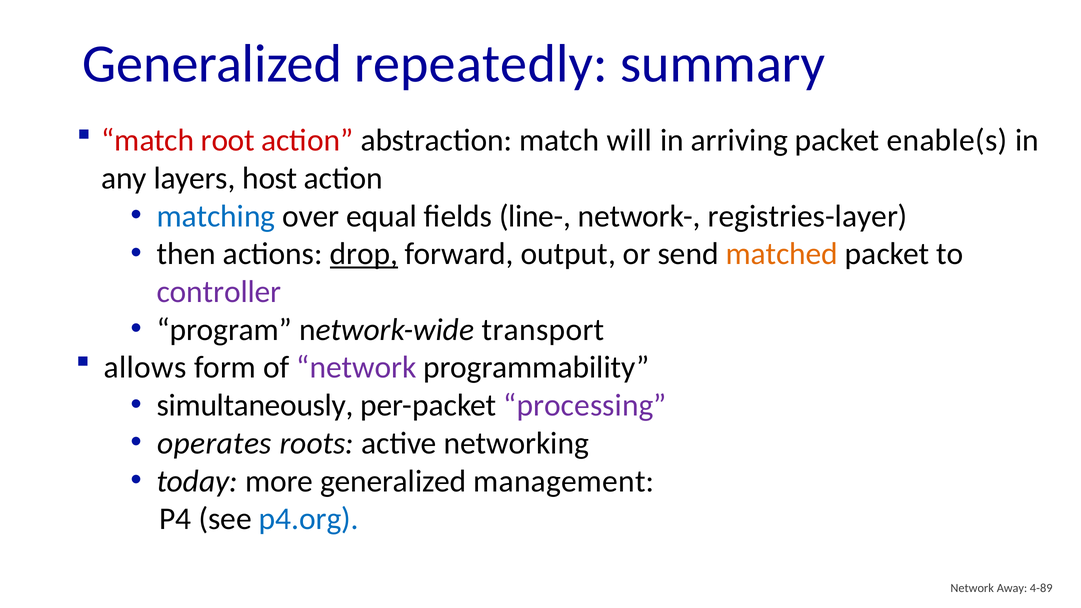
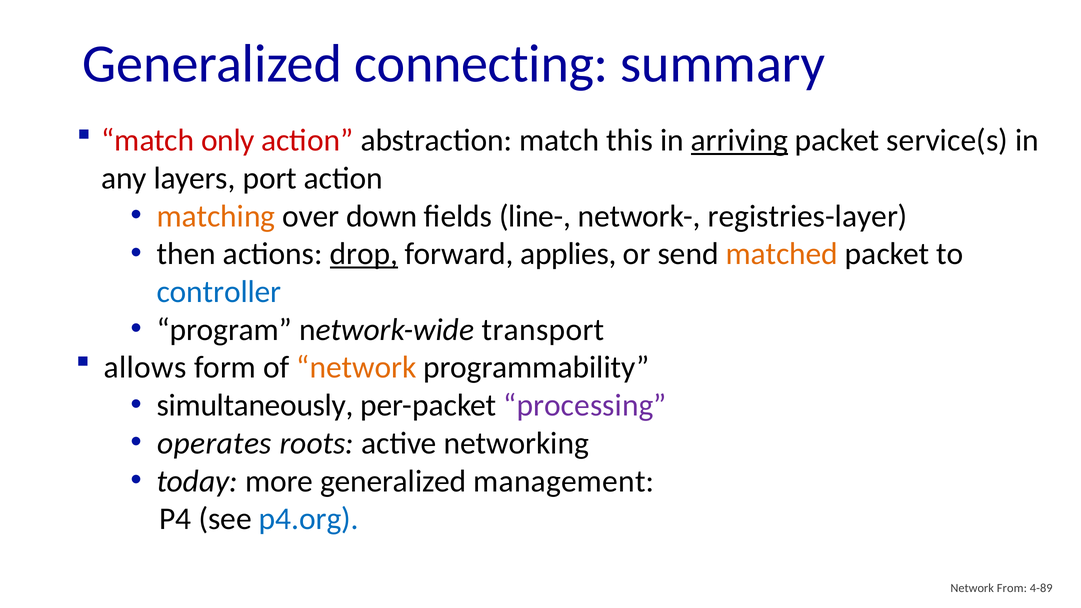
repeatedly: repeatedly -> connecting
root: root -> only
will: will -> this
arriving underline: none -> present
enable(s: enable(s -> service(s
host: host -> port
matching colour: blue -> orange
equal: equal -> down
output: output -> applies
controller colour: purple -> blue
network at (356, 368) colour: purple -> orange
Away: Away -> From
